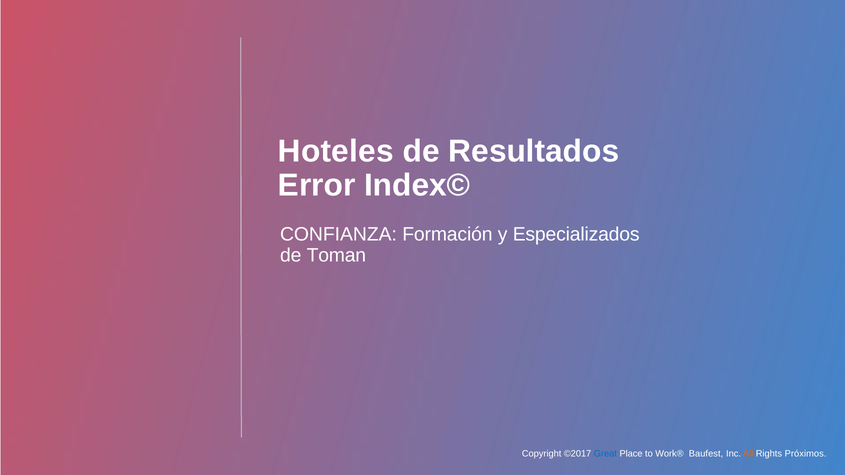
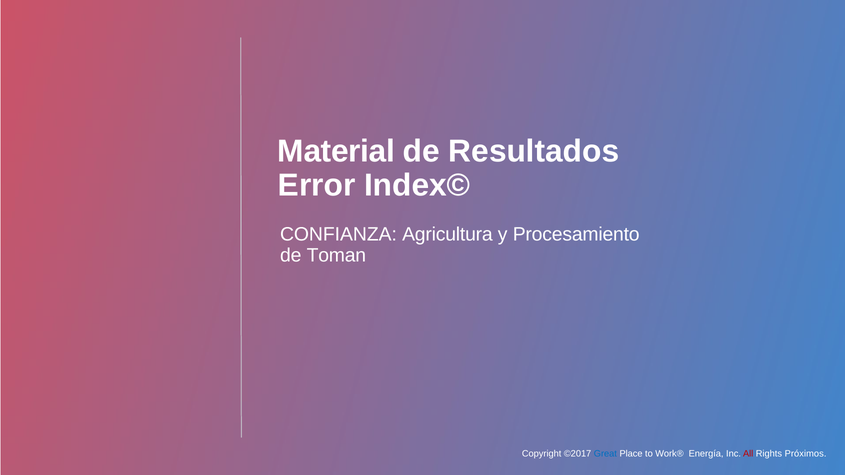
Hoteles: Hoteles -> Material
Formación: Formación -> Agricultura
Especializados: Especializados -> Procesamiento
Baufest: Baufest -> Energía
All colour: orange -> red
